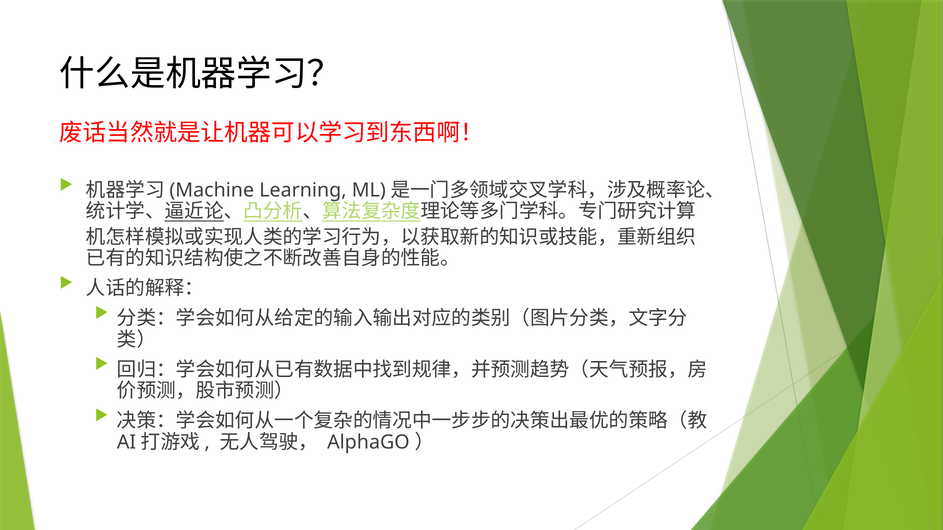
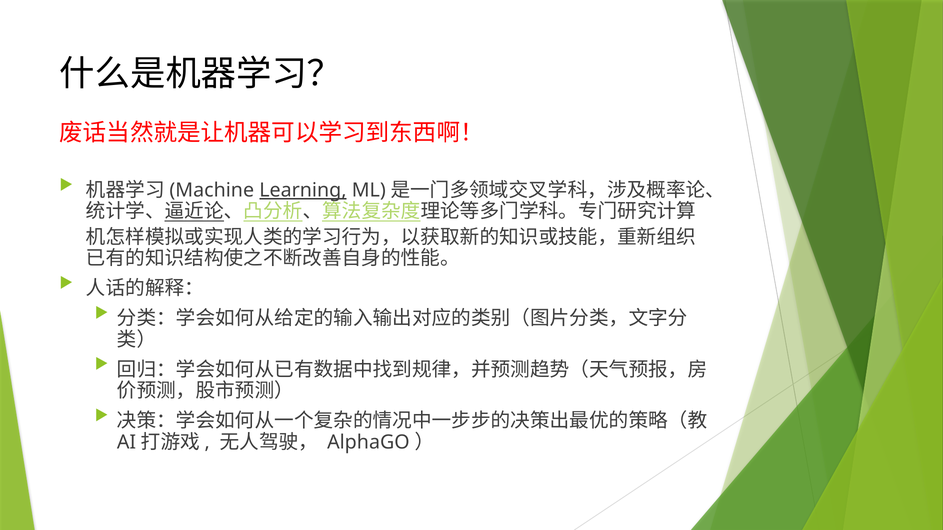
Learning underline: none -> present
